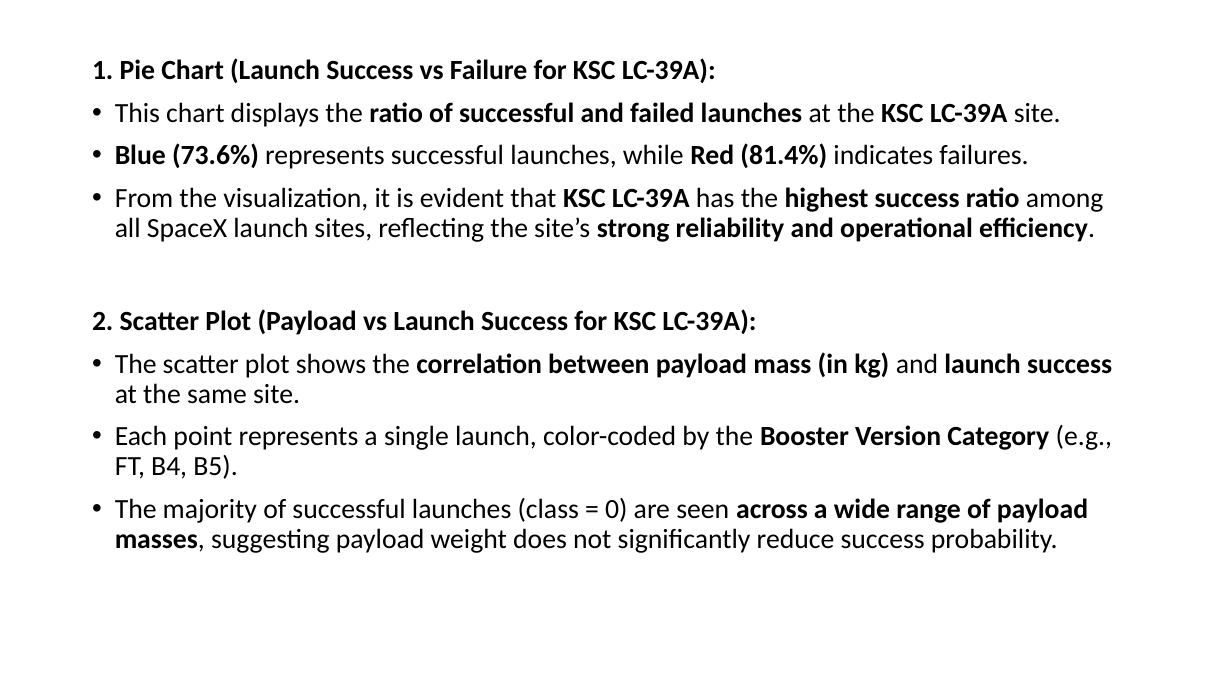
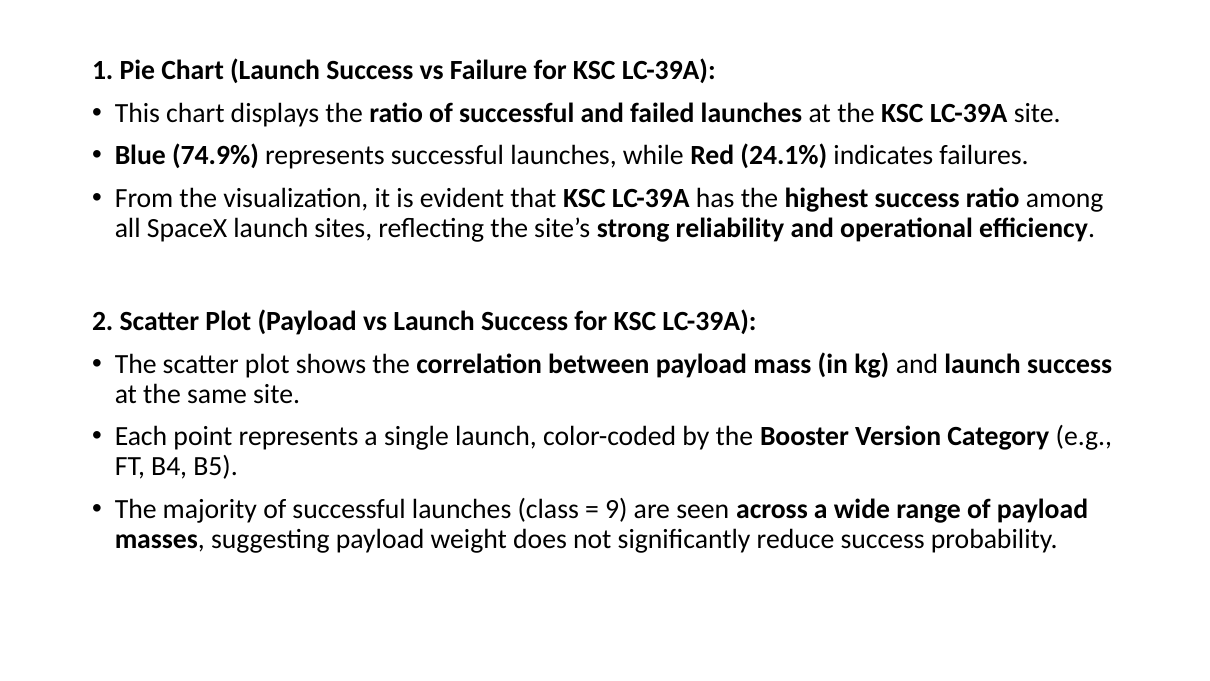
73.6%: 73.6% -> 74.9%
81.4%: 81.4% -> 24.1%
0: 0 -> 9
